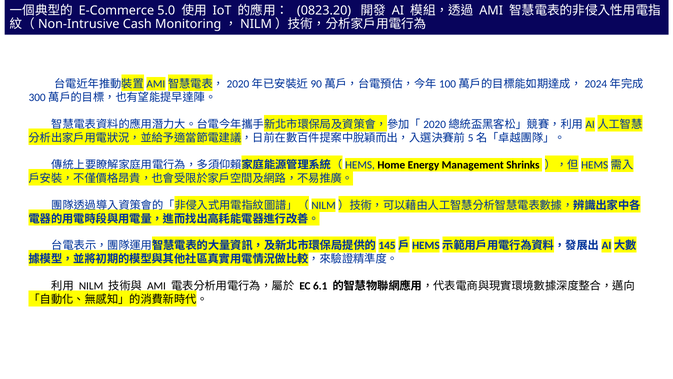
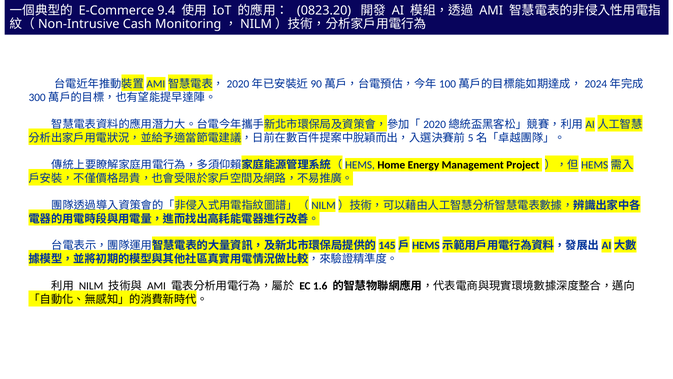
5.0: 5.0 -> 9.4
Shrinks: Shrinks -> Project
6.1: 6.1 -> 1.6
